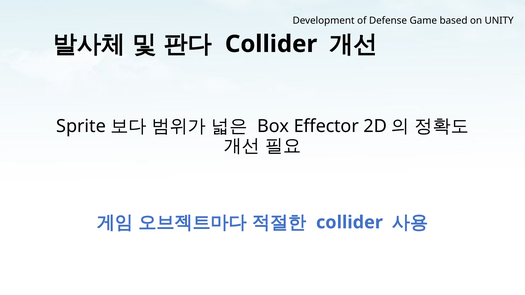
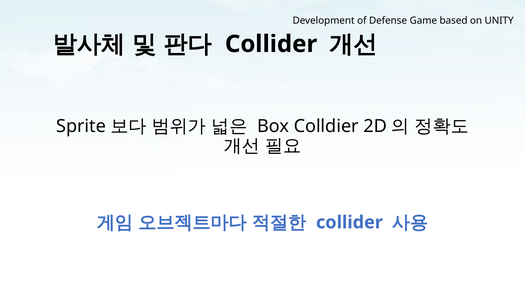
Effector: Effector -> Colldier
